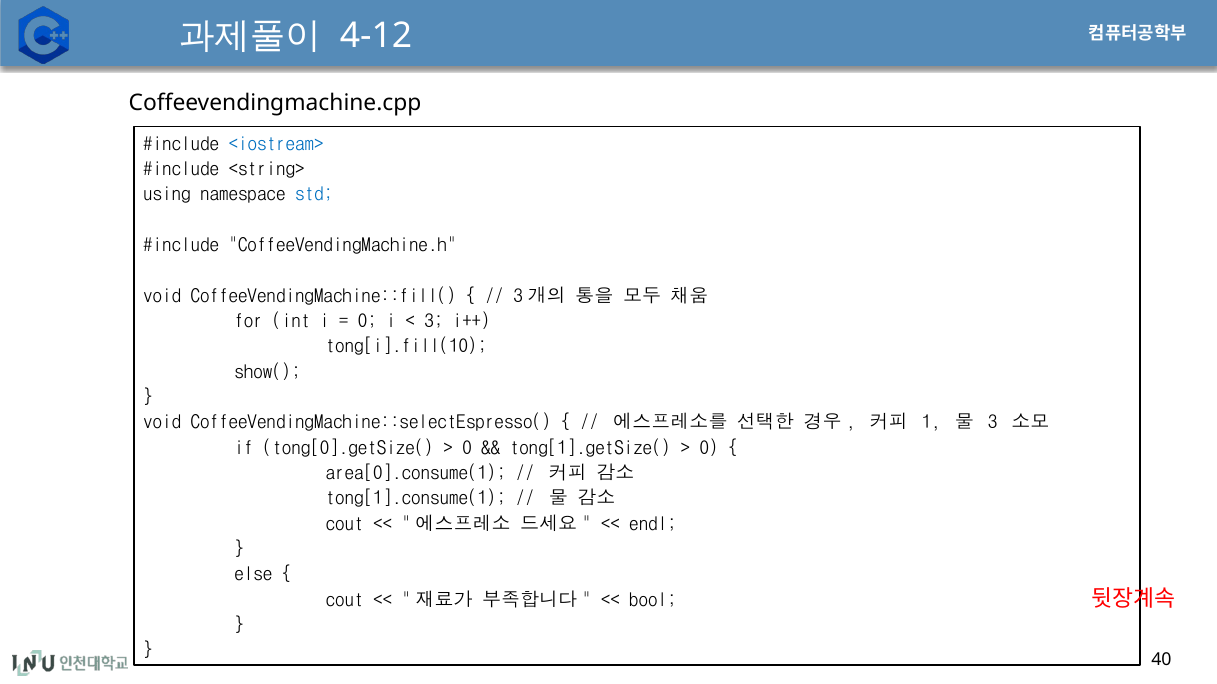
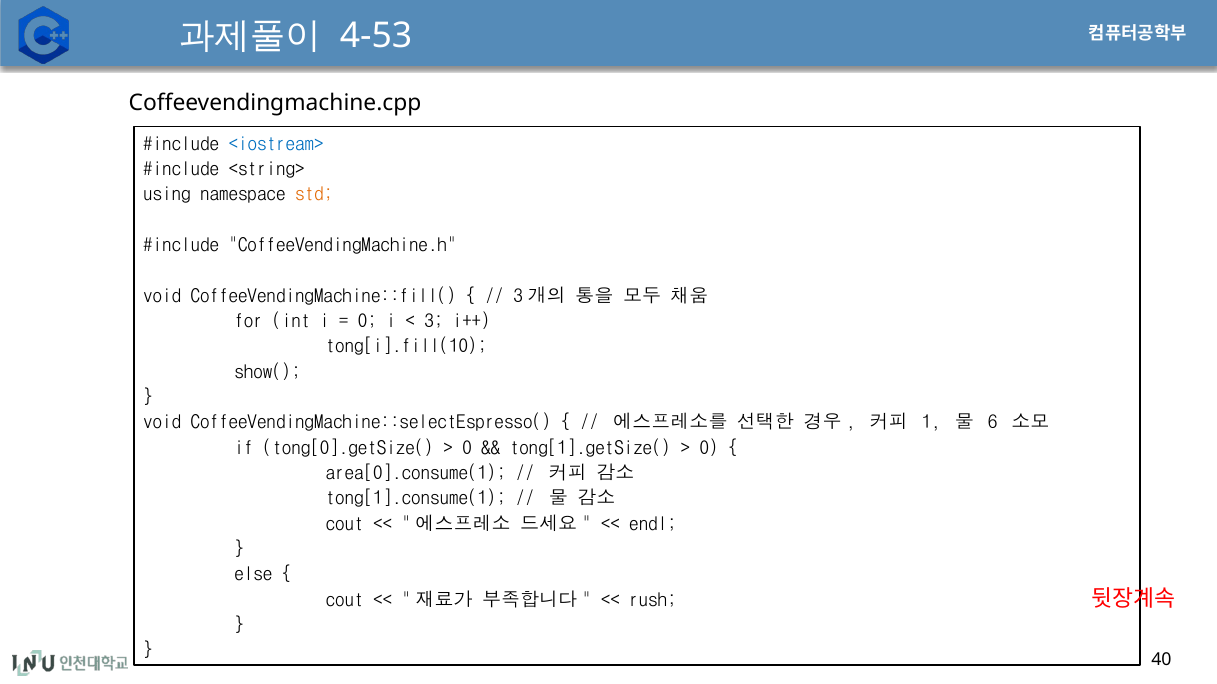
4-12: 4-12 -> 4-53
std colour: blue -> orange
3 at (993, 423): 3 -> 6
bool: bool -> rush
